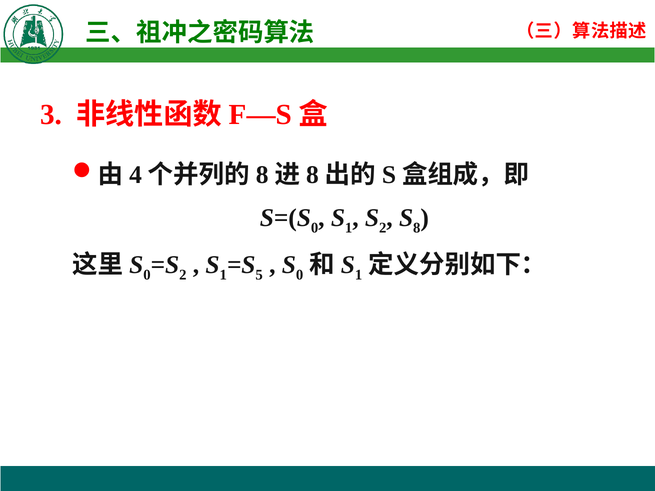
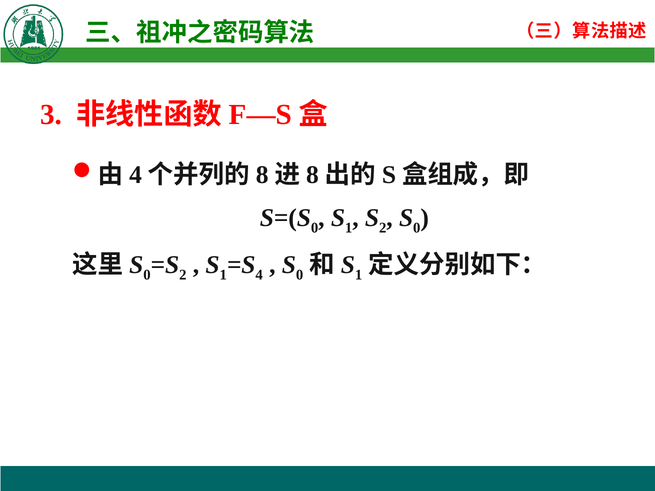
8 at (417, 228): 8 -> 0
5 at (259, 275): 5 -> 4
